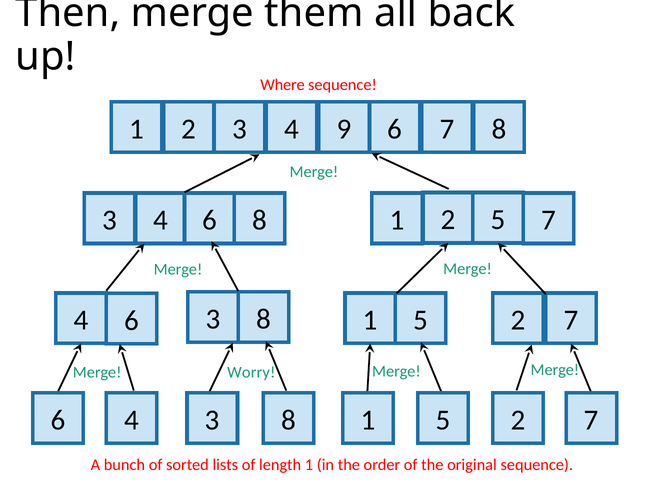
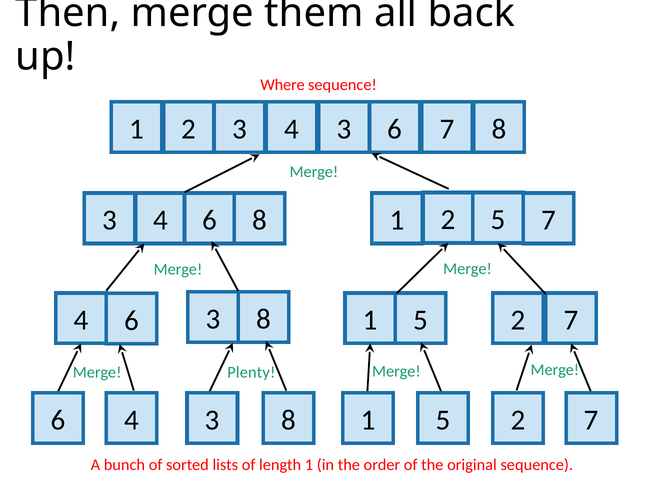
3 4 9: 9 -> 3
Worry: Worry -> Plenty
